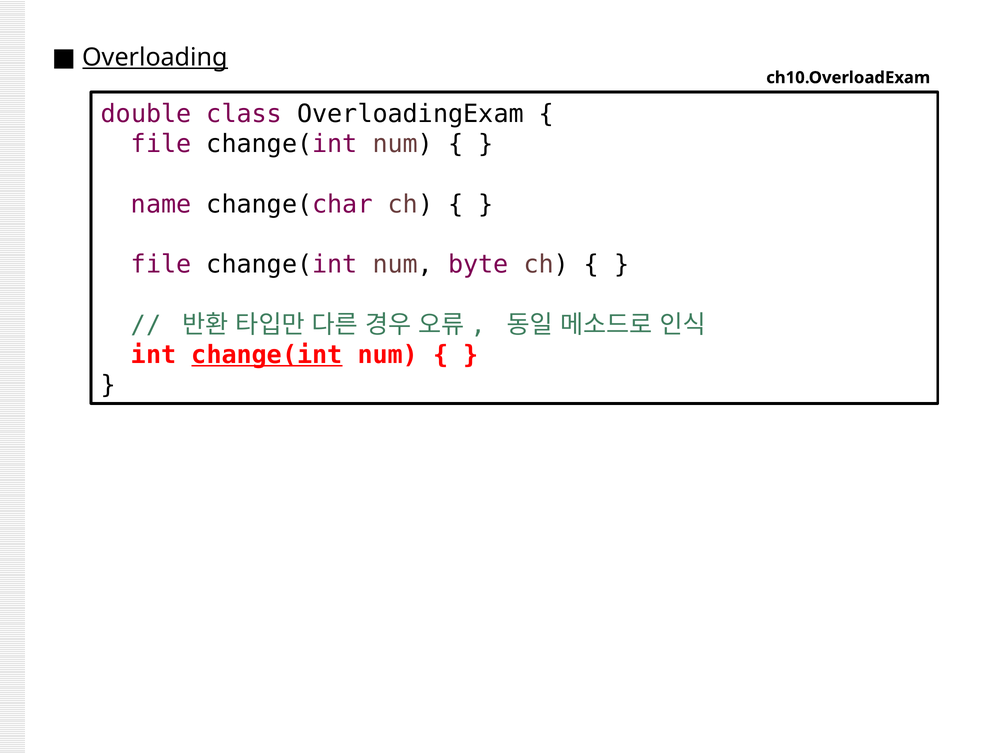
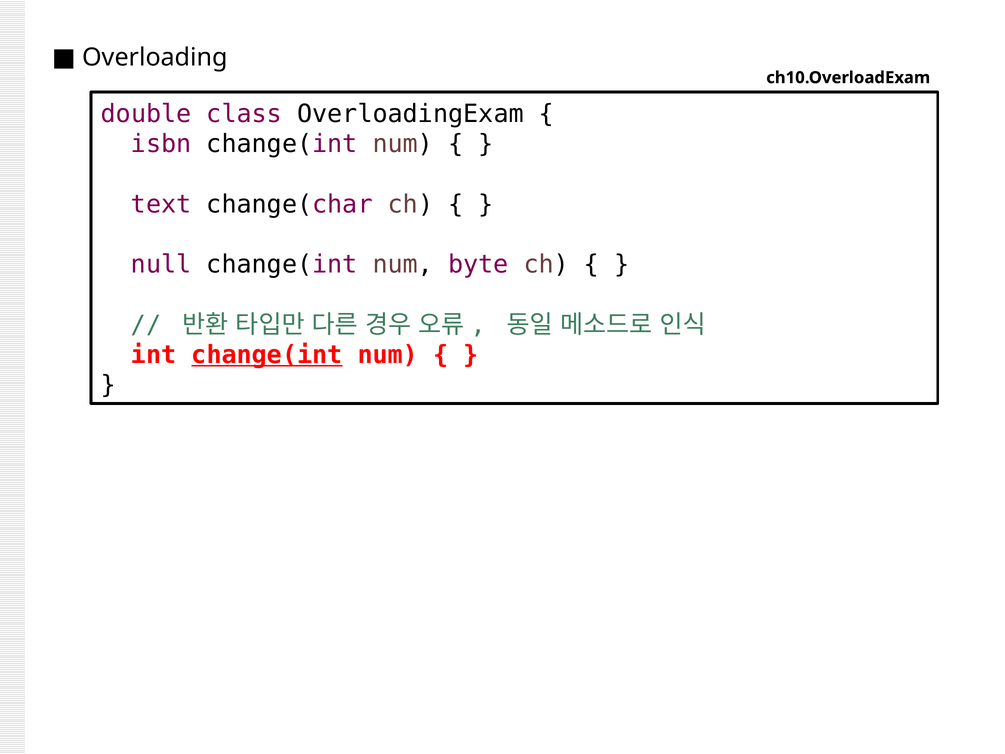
Overloading underline: present -> none
file at (161, 144): file -> isbn
name: name -> text
file at (161, 264): file -> null
